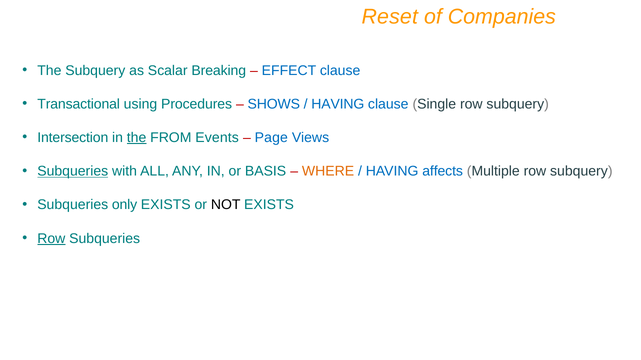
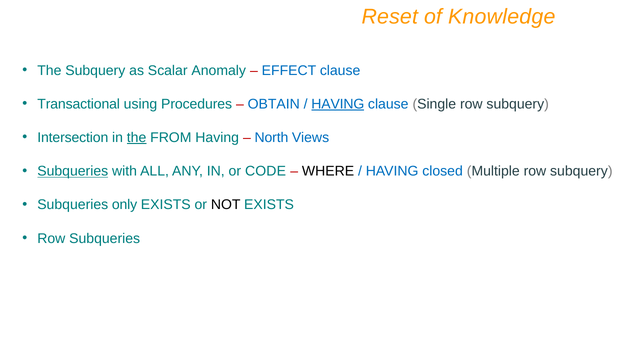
Companies: Companies -> Knowledge
Breaking: Breaking -> Anomaly
SHOWS: SHOWS -> OBTAIN
HAVING at (338, 104) underline: none -> present
FROM Events: Events -> Having
Page: Page -> North
BASIS: BASIS -> CODE
WHERE colour: orange -> black
affects: affects -> closed
Row at (51, 239) underline: present -> none
